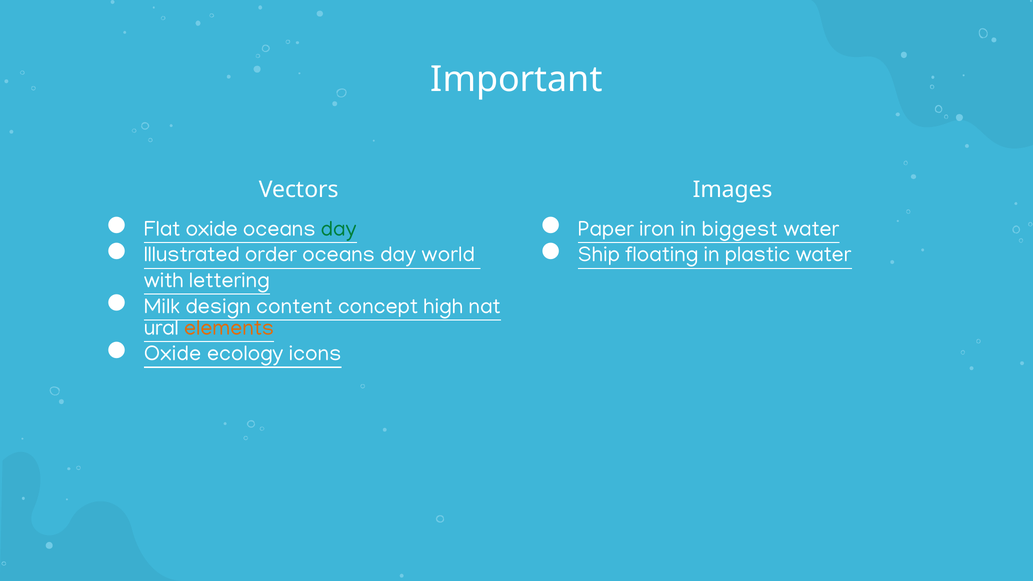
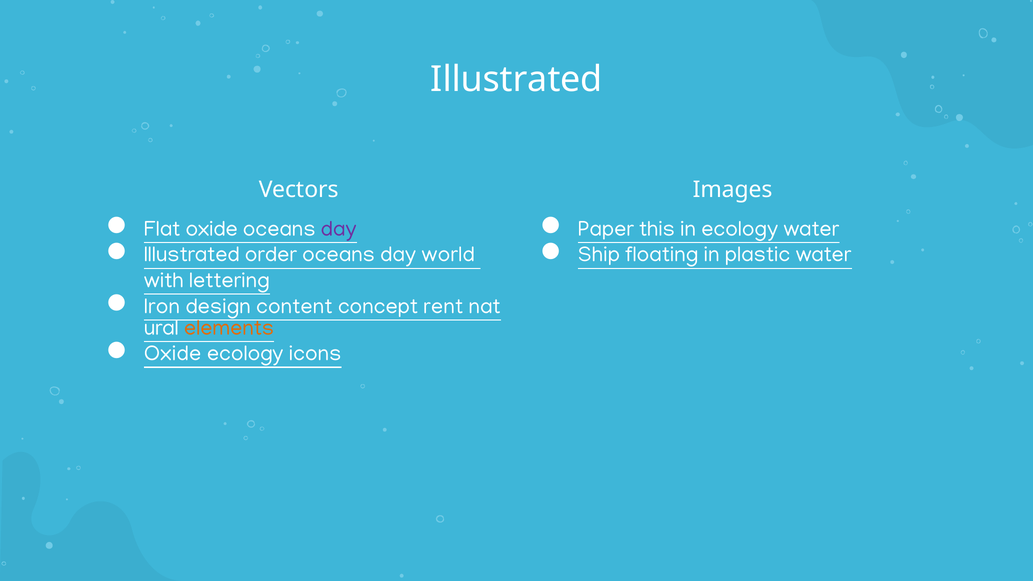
Important at (516, 79): Important -> Illustrated
day at (339, 229) colour: green -> purple
iron: iron -> this
in biggest: biggest -> ecology
Milk: Milk -> Iron
high: high -> rent
